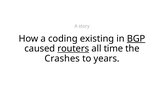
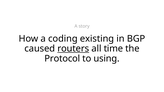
BGP underline: present -> none
Crashes: Crashes -> Protocol
years: years -> using
